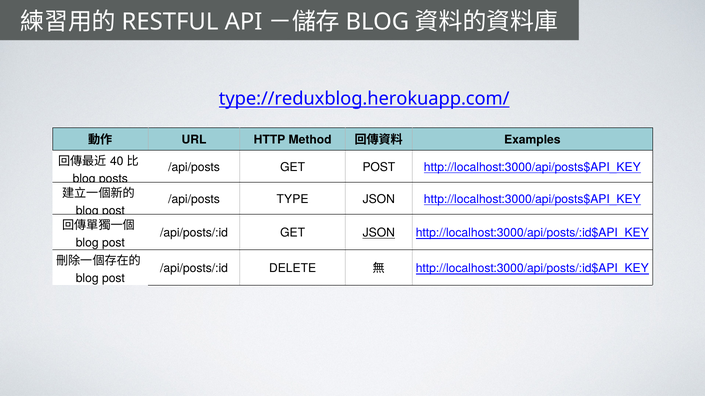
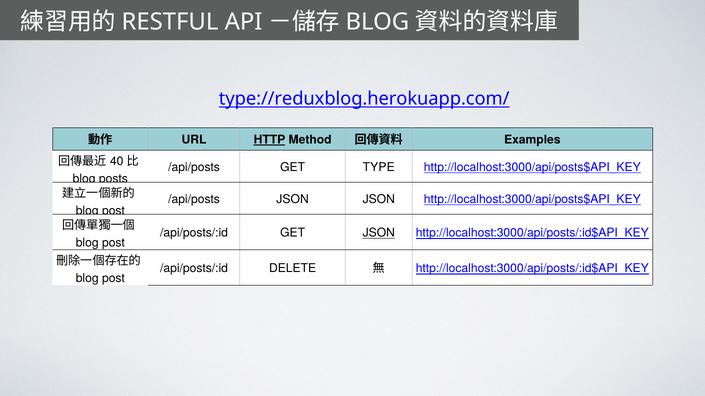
HTTP underline: none -> present
GET POST: POST -> TYPE
/api/posts TYPE: TYPE -> JSON
